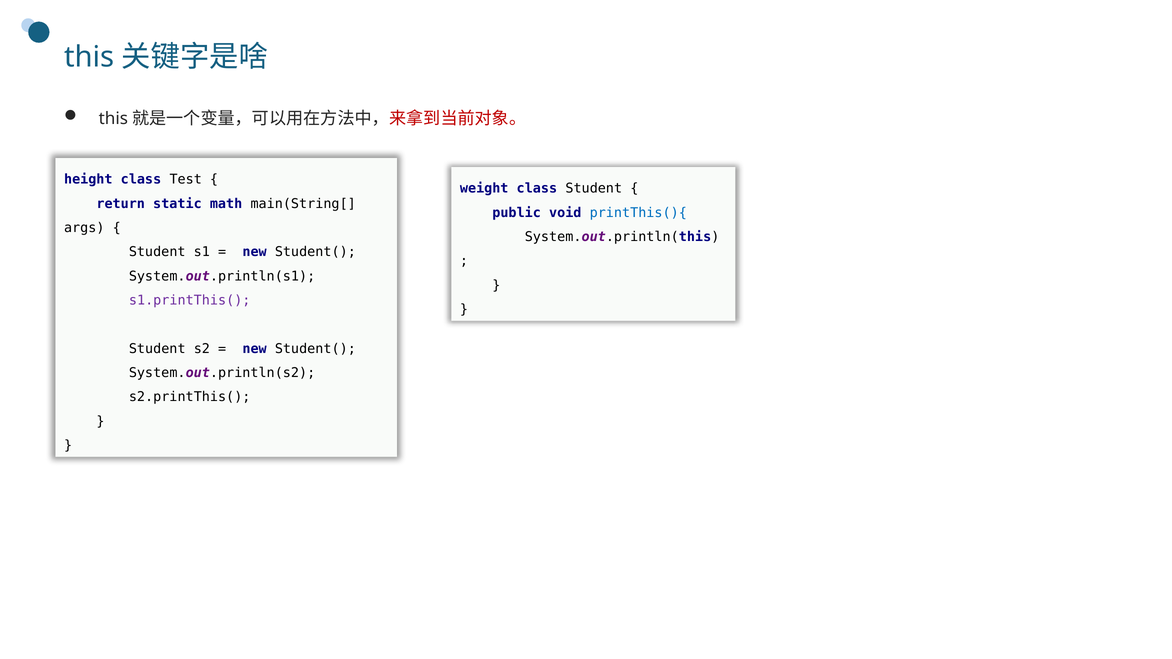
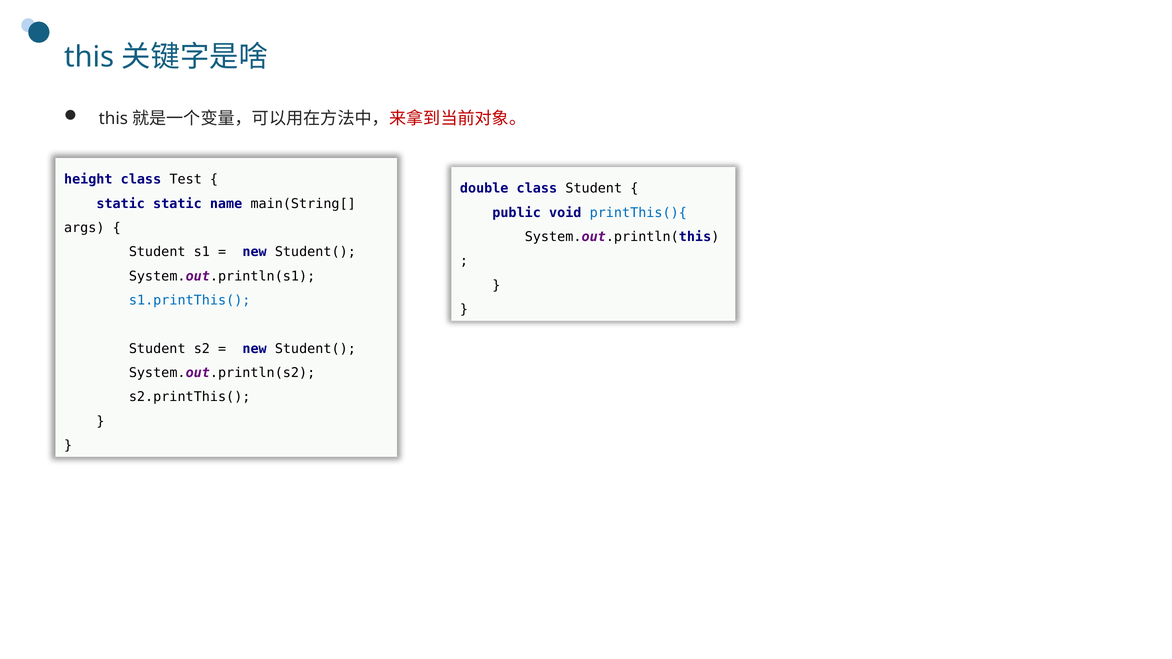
weight: weight -> double
return at (121, 204): return -> static
math: math -> name
s1.printThis( colour: purple -> blue
